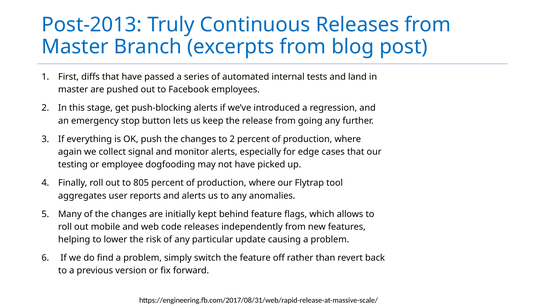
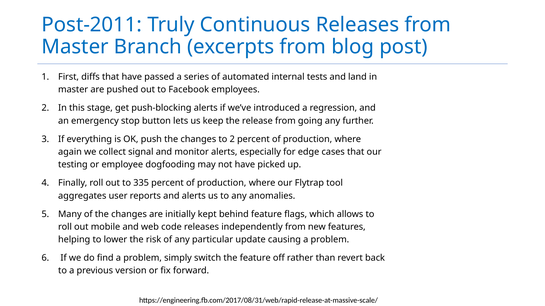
Post-2013: Post-2013 -> Post-2011
805: 805 -> 335
